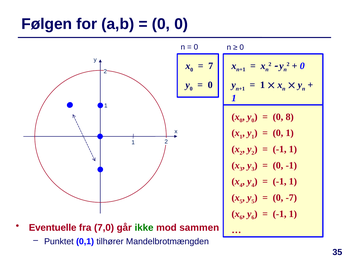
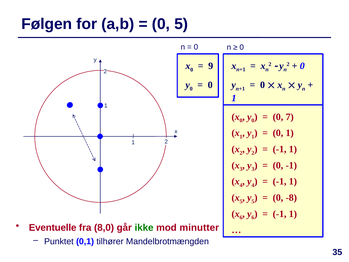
0 0: 0 -> 5
7: 7 -> 9
1 at (262, 85): 1 -> 0
8: 8 -> 7
-7: -7 -> -8
7,0: 7,0 -> 8,0
sammen: sammen -> minutter
